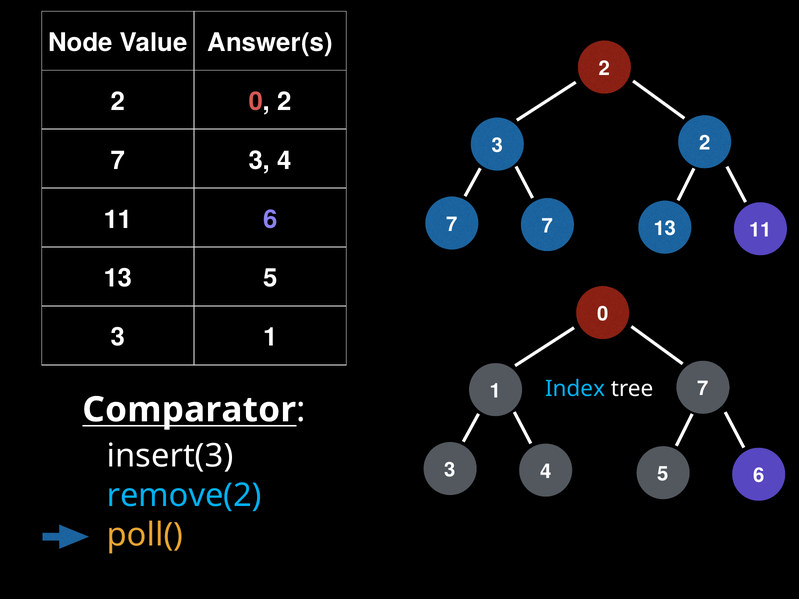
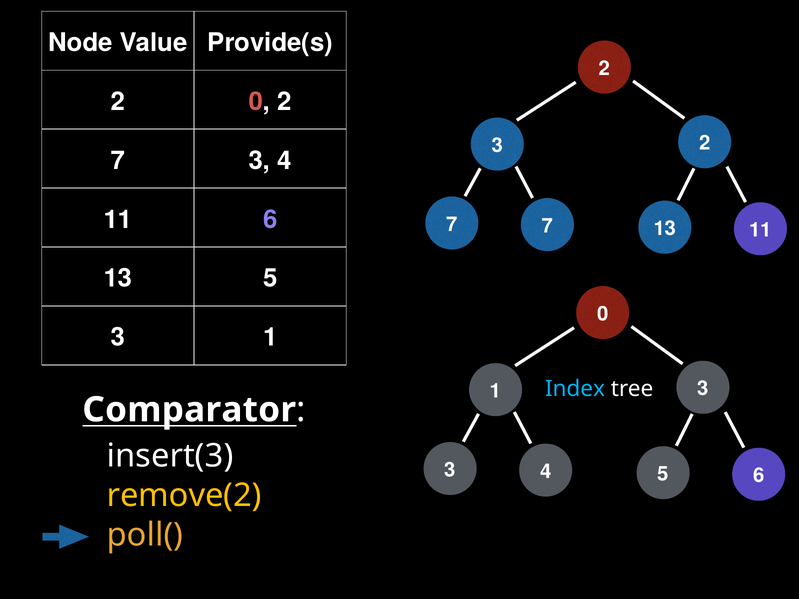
Answer(s: Answer(s -> Provide(s
1 7: 7 -> 3
remove(2 colour: light blue -> yellow
